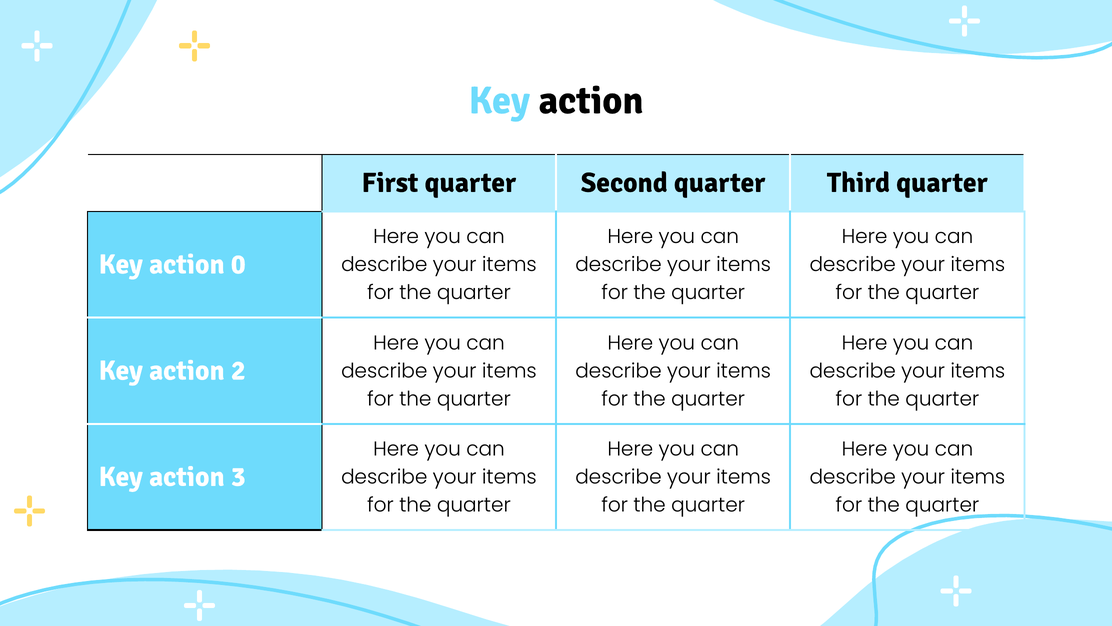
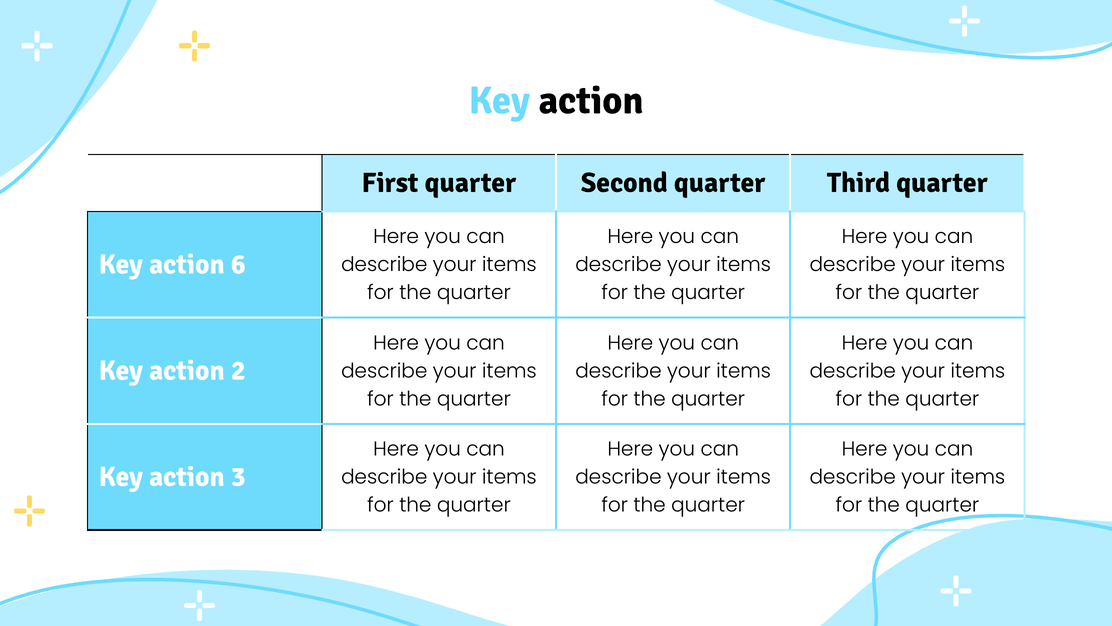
0: 0 -> 6
